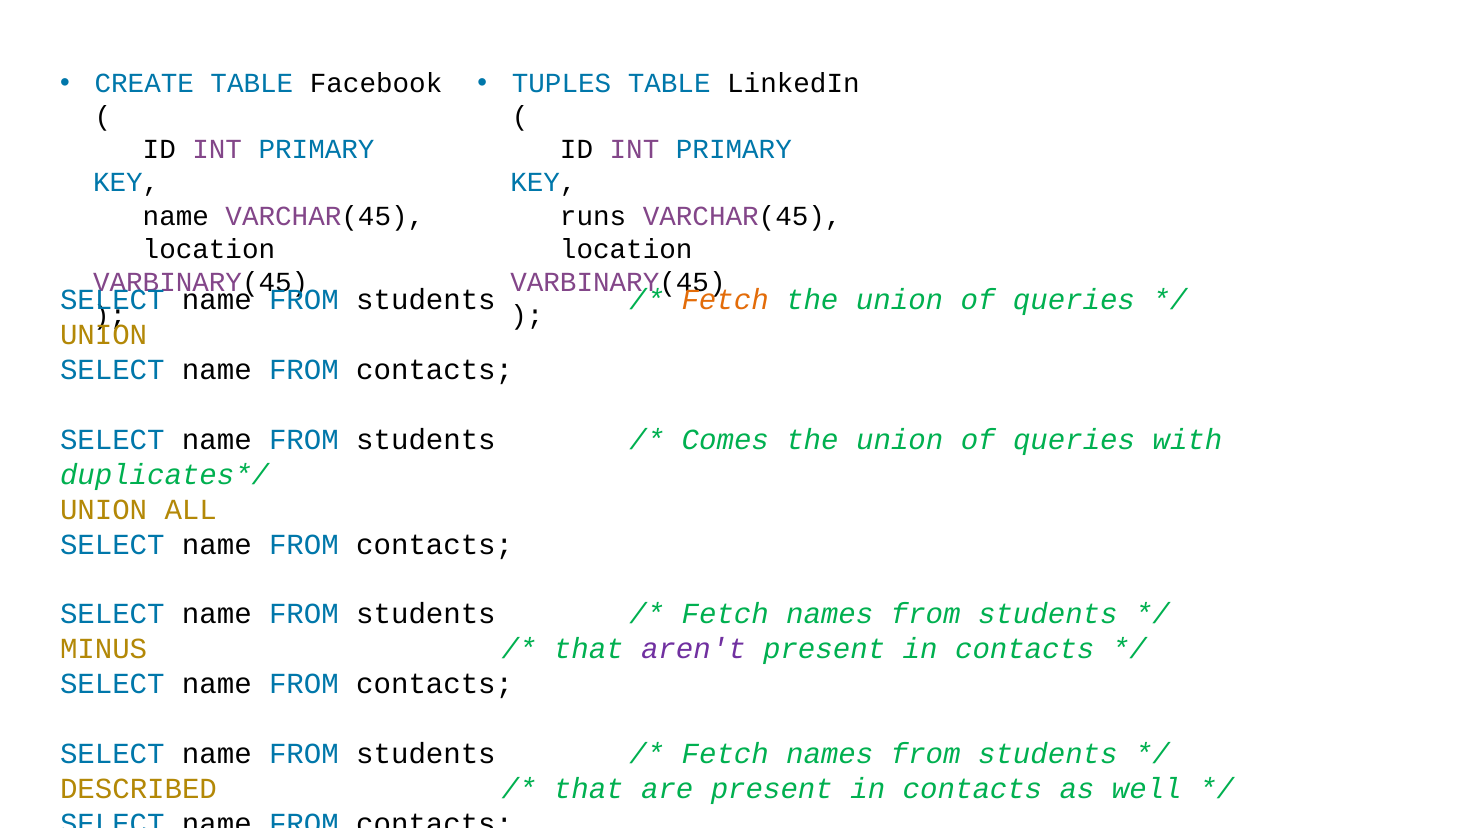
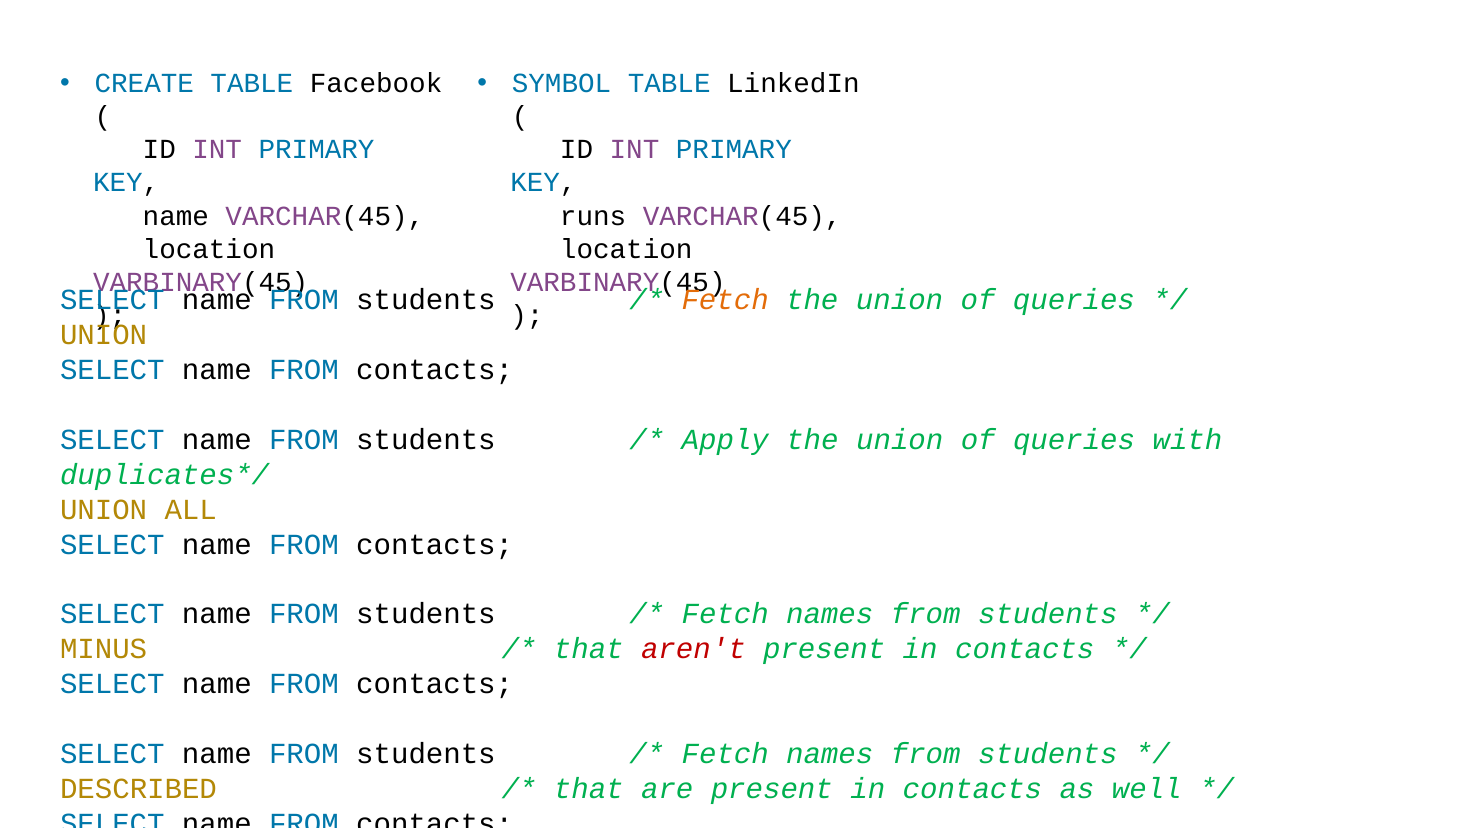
TUPLES: TUPLES -> SYMBOL
Comes: Comes -> Apply
aren't colour: purple -> red
